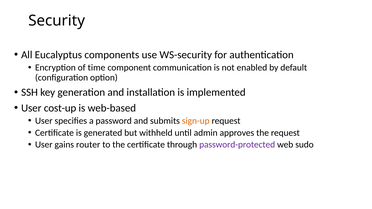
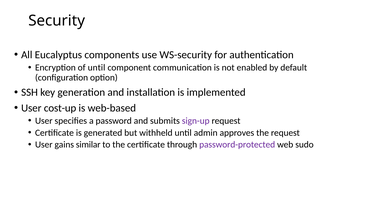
of time: time -> until
sign-up colour: orange -> purple
router: router -> similar
